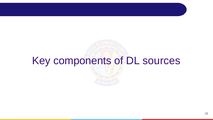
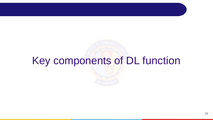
sources: sources -> function
